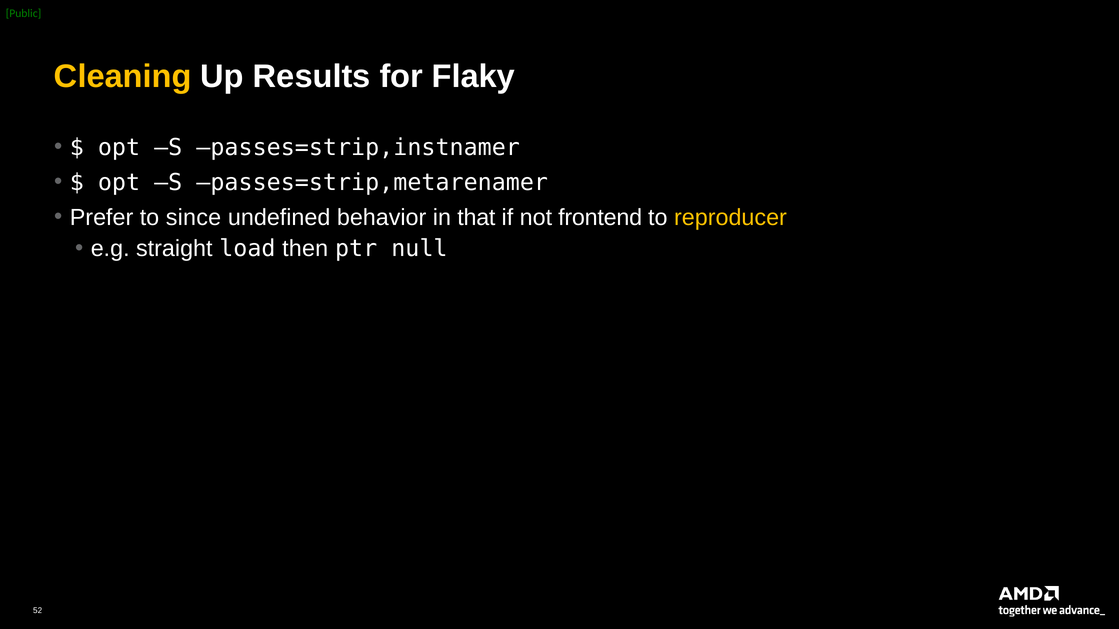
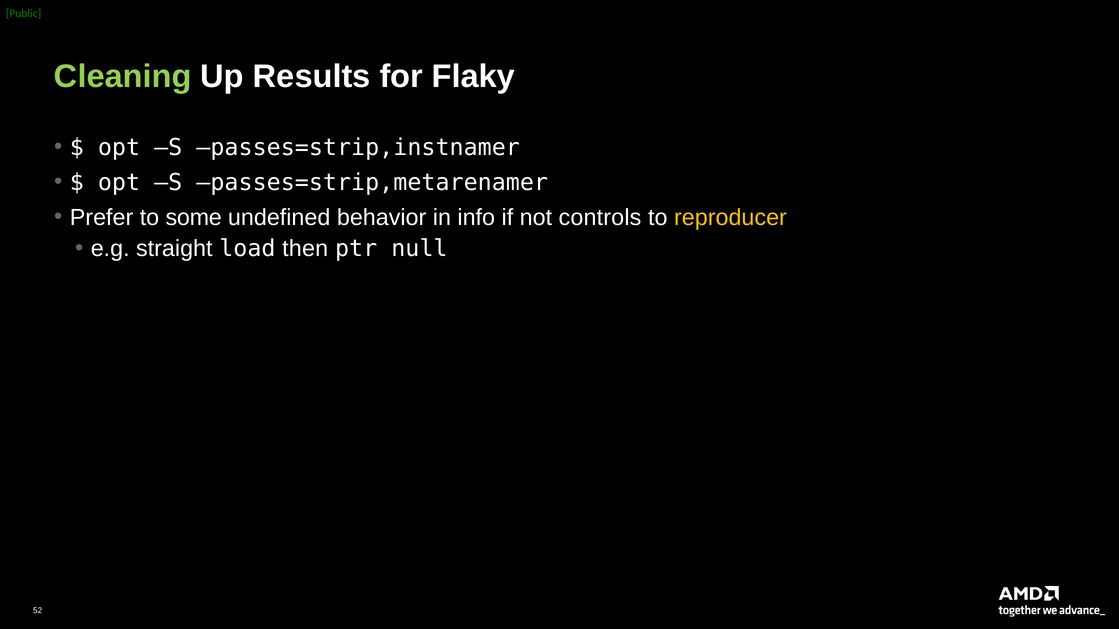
Cleaning colour: yellow -> light green
since: since -> some
that: that -> info
frontend: frontend -> controls
